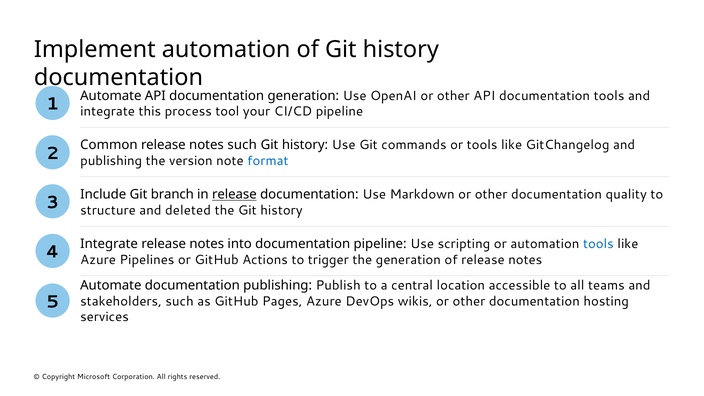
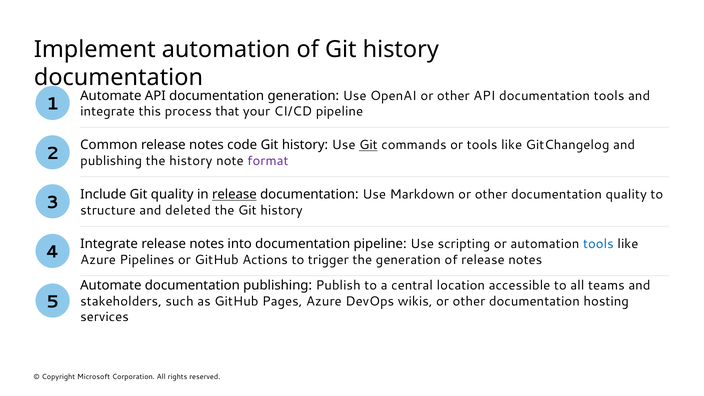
tool: tool -> that
notes such: such -> code
Git at (368, 145) underline: none -> present
the version: version -> history
format colour: blue -> purple
Git branch: branch -> quality
